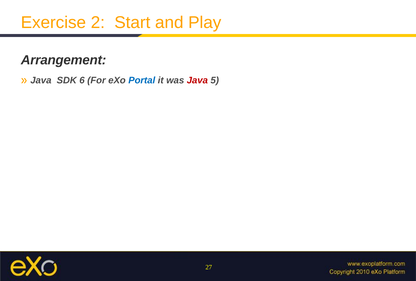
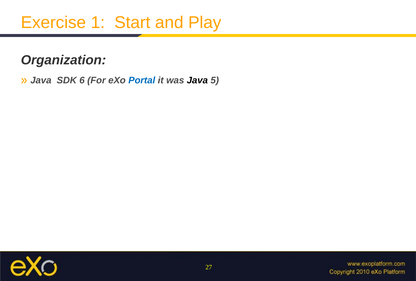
2: 2 -> 1
Arrangement: Arrangement -> Organization
Java at (197, 81) colour: red -> black
